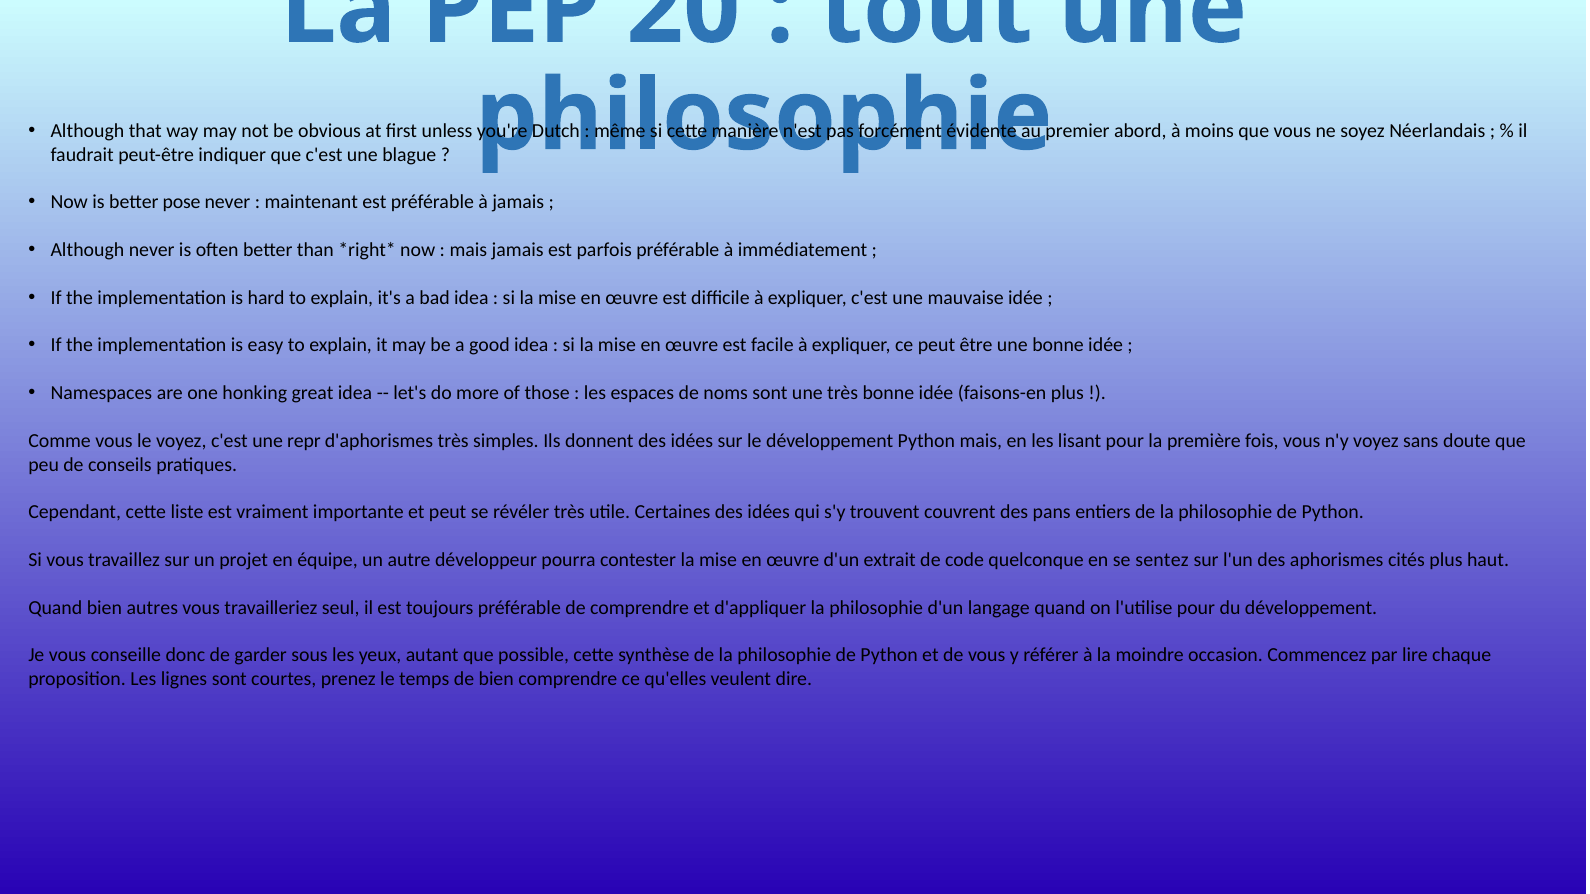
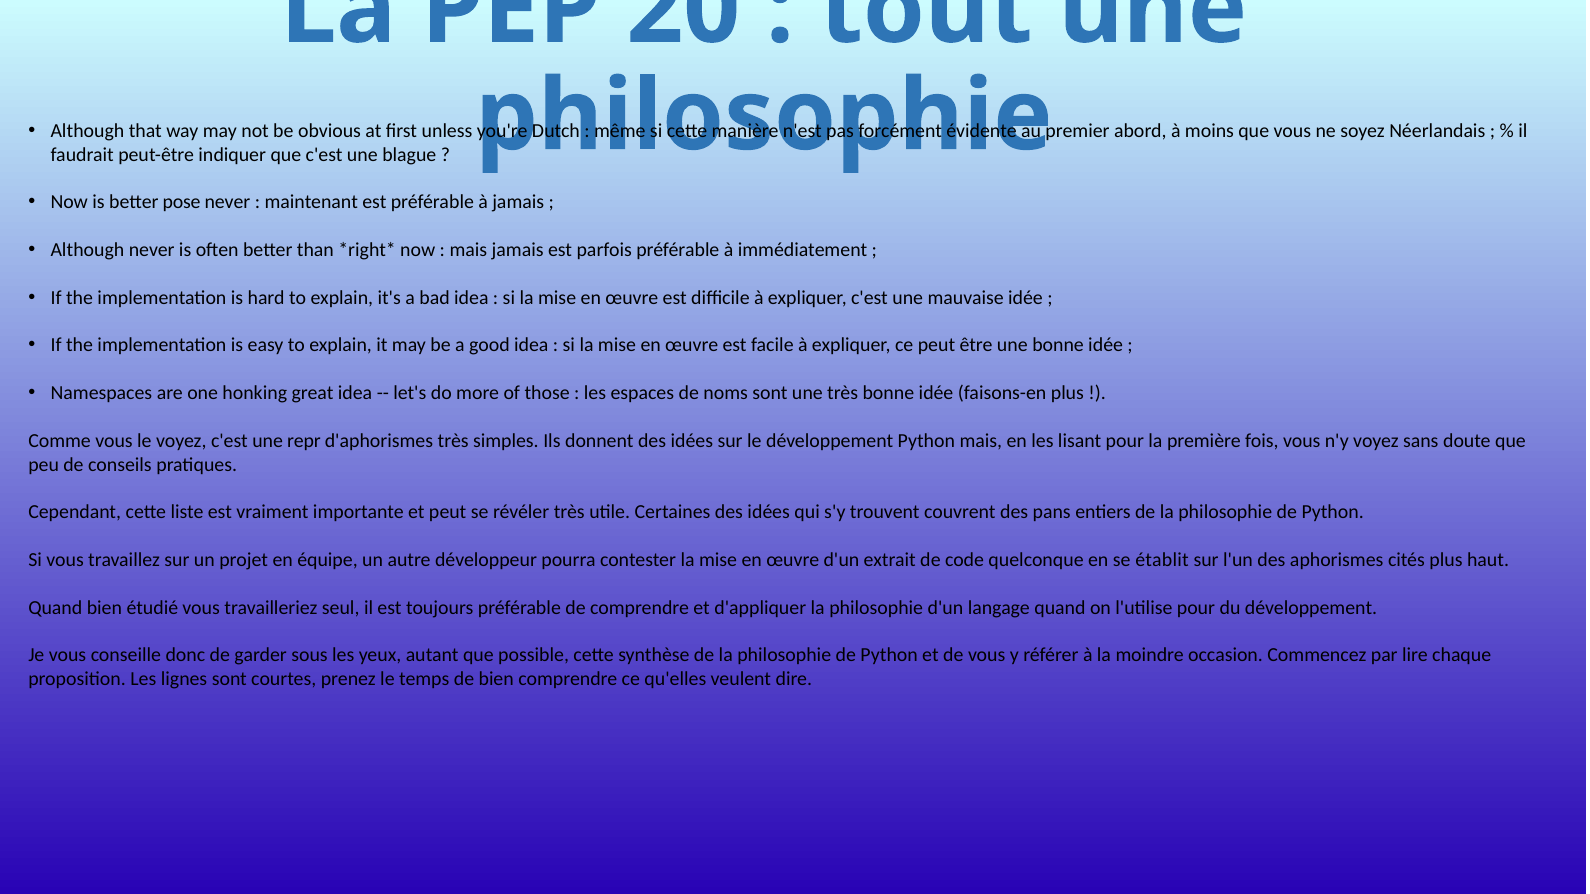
sentez: sentez -> établit
autres: autres -> étudié
